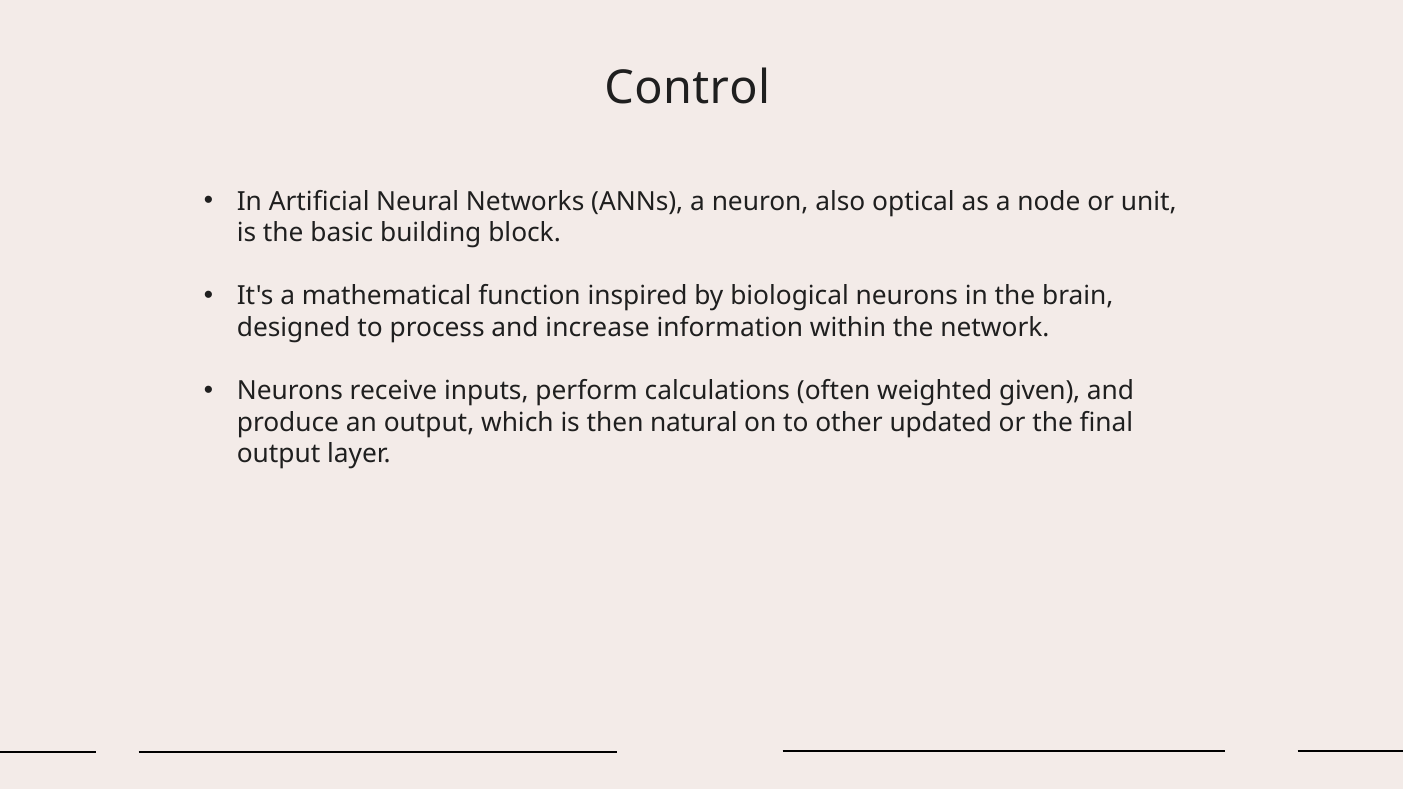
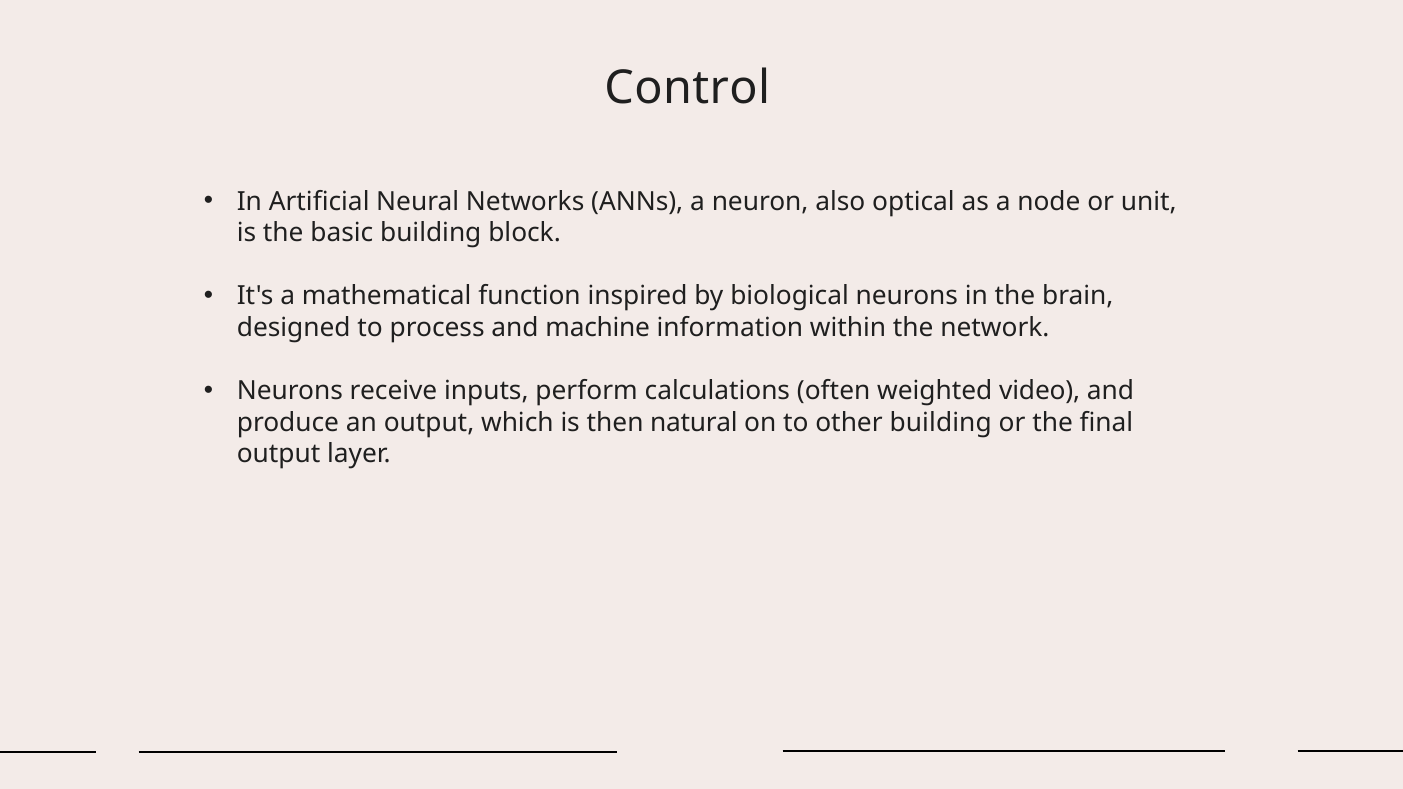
increase: increase -> machine
given: given -> video
other updated: updated -> building
